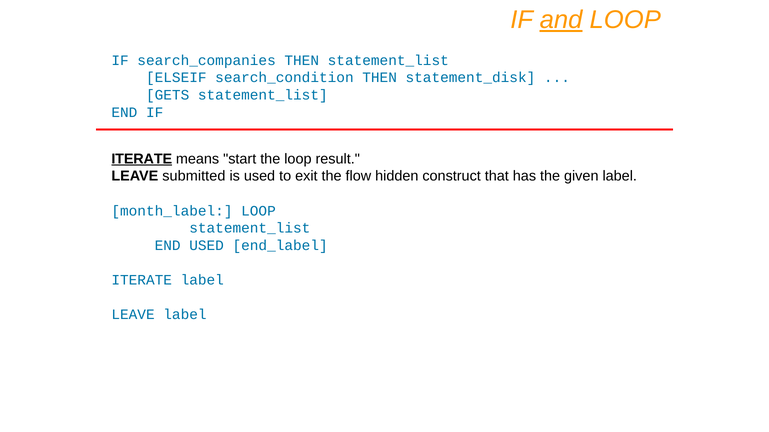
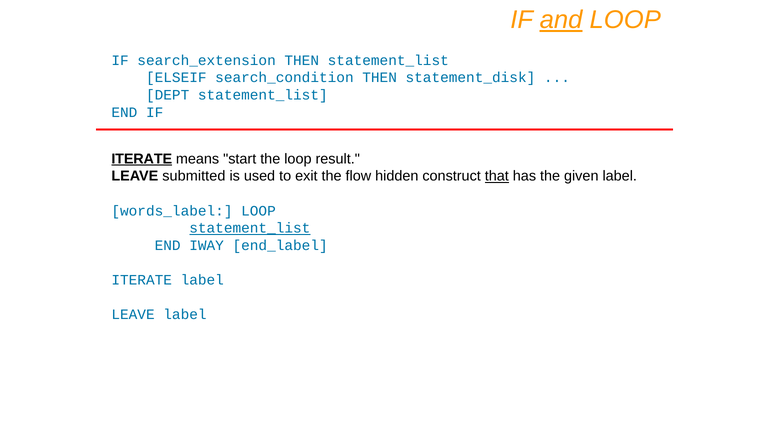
search_companies: search_companies -> search_extension
GETS: GETS -> DEPT
that underline: none -> present
month_label: month_label -> words_label
statement_list at (250, 228) underline: none -> present
END USED: USED -> IWAY
